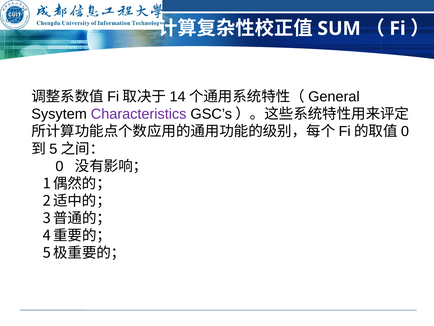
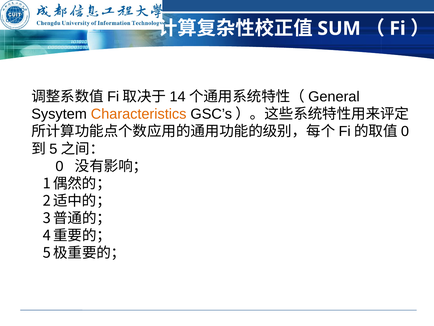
Characteristics colour: purple -> orange
